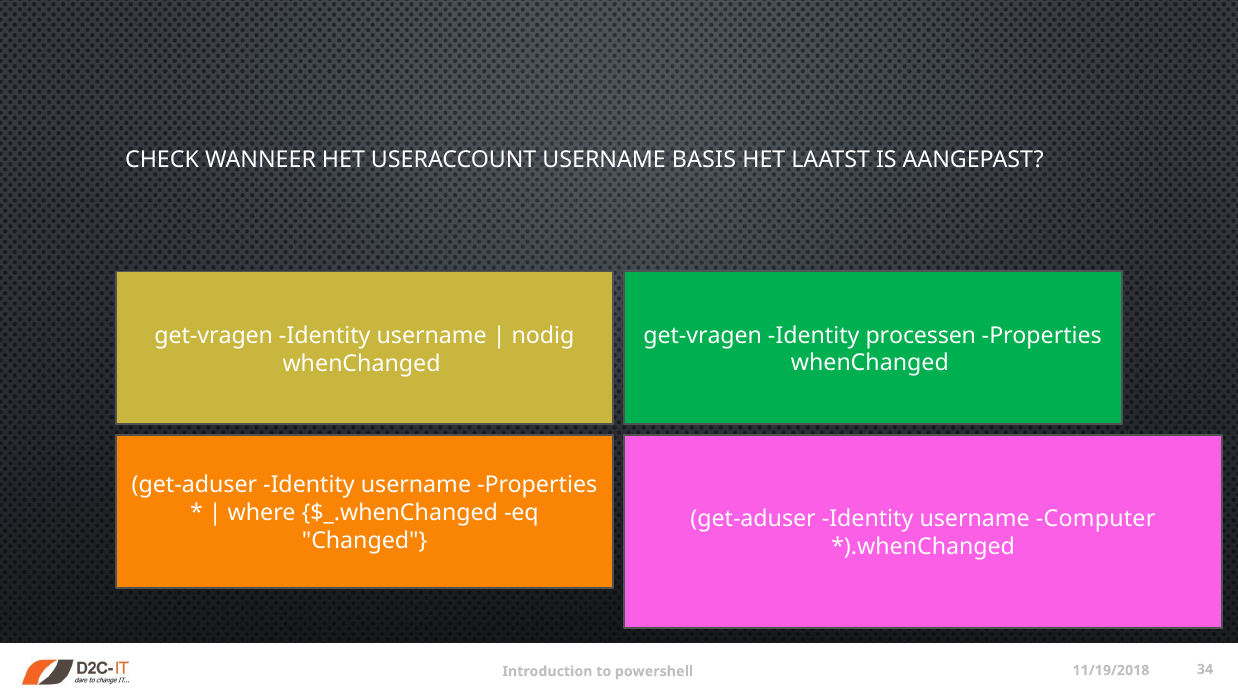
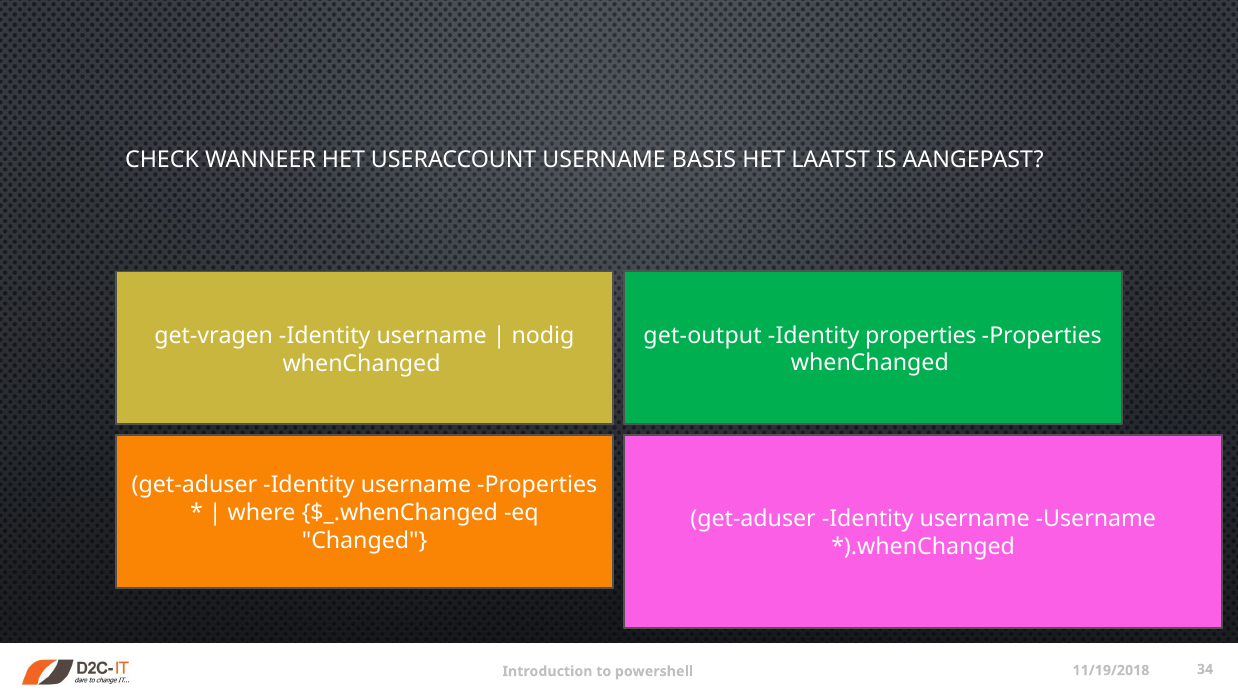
get-vragen at (703, 336): get-vragen -> get-output
Identity processen: processen -> properties
username Computer: Computer -> Username
